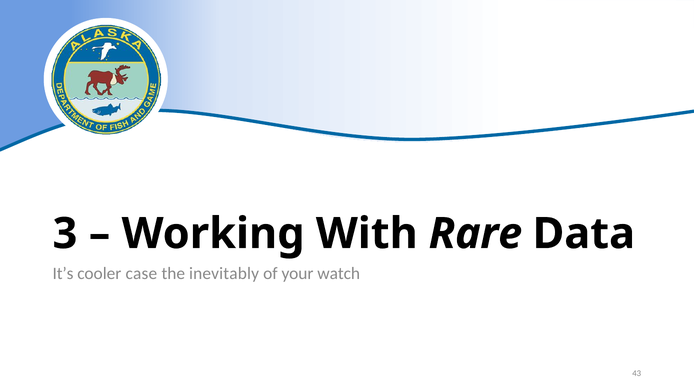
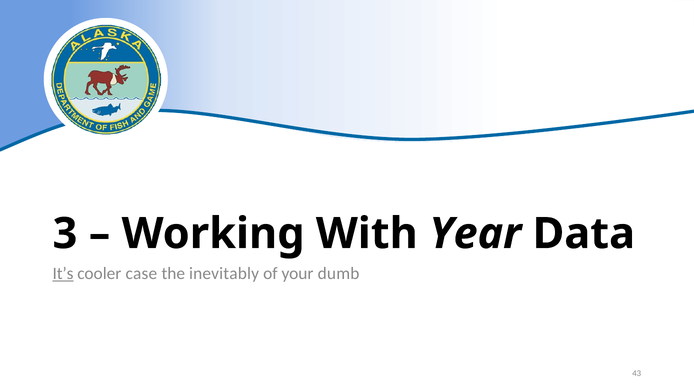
Rare: Rare -> Year
It’s underline: none -> present
watch: watch -> dumb
